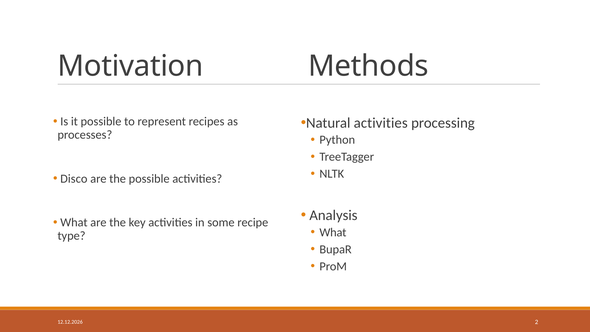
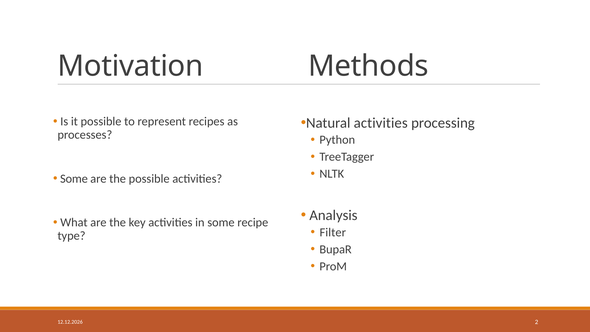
Disco at (74, 179): Disco -> Some
What at (333, 232): What -> Filter
